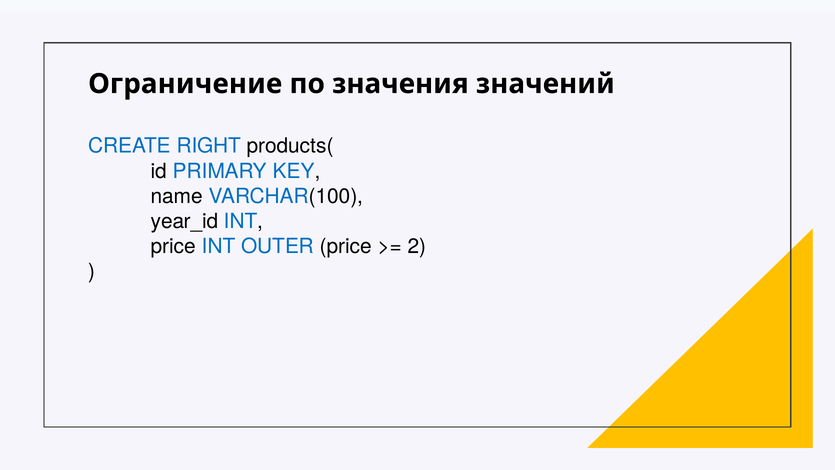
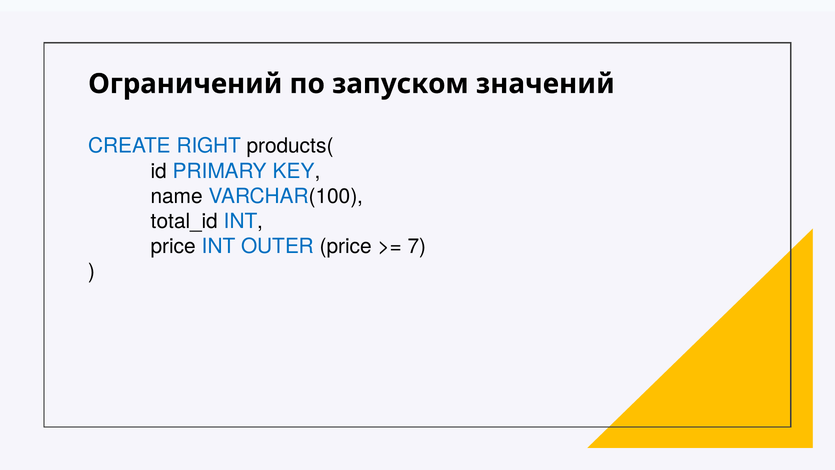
Ограничение: Ограничение -> Ограничений
значения: значения -> запуском
year_id: year_id -> total_id
2: 2 -> 7
